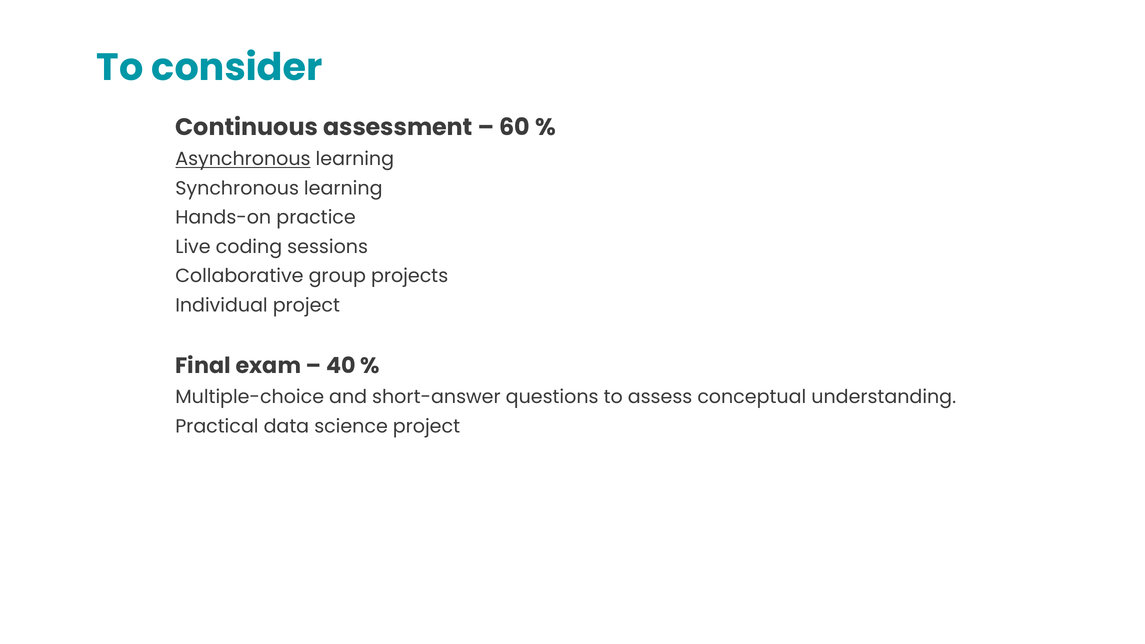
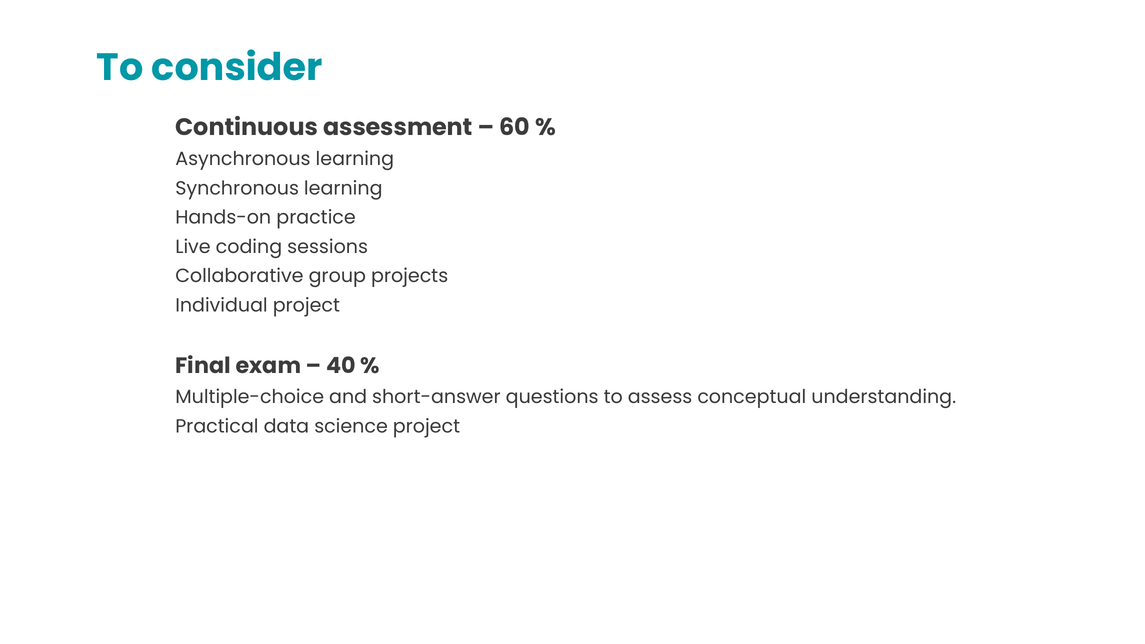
Asynchronous underline: present -> none
